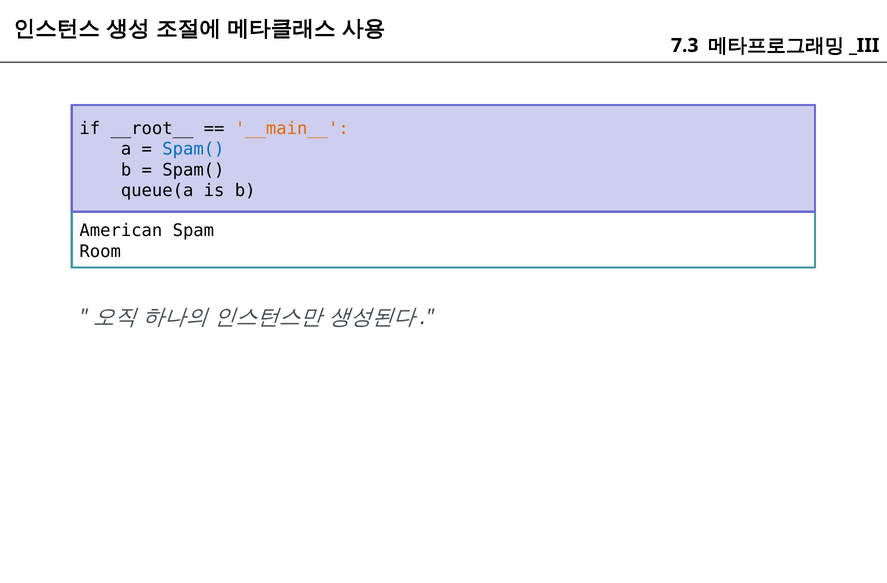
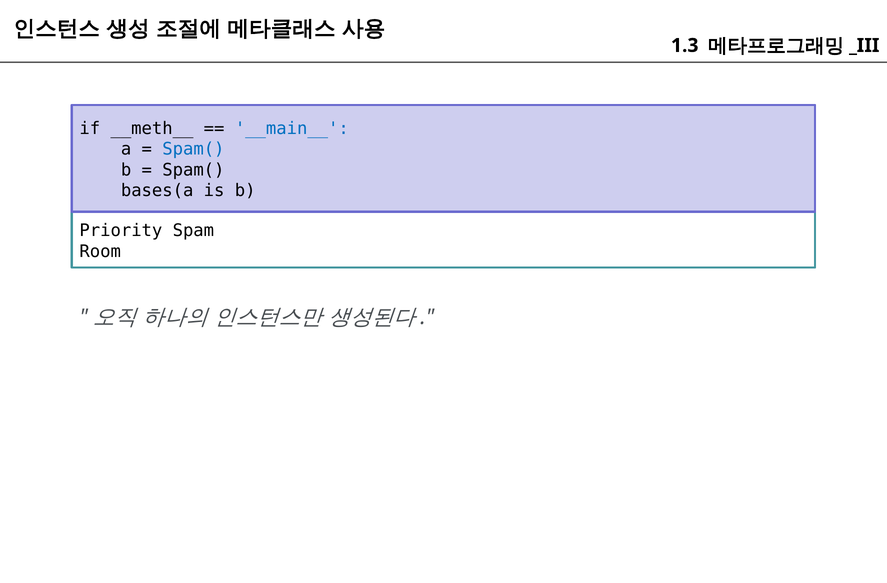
7.3: 7.3 -> 1.3
__root__: __root__ -> __meth__
__main__ colour: orange -> blue
queue(a: queue(a -> bases(a
American: American -> Priority
